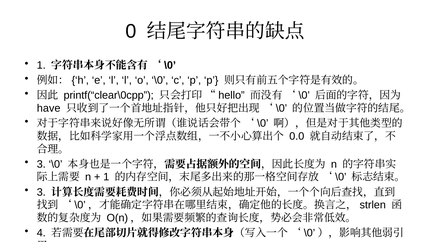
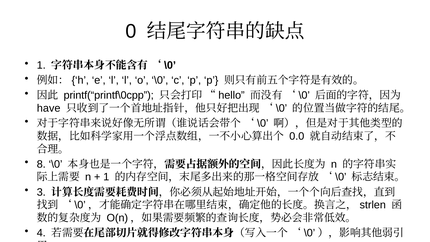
printf(“clear\0cpp: printf(“clear\0cpp -> printf(“printf\0cpp
3 at (41, 164): 3 -> 8
